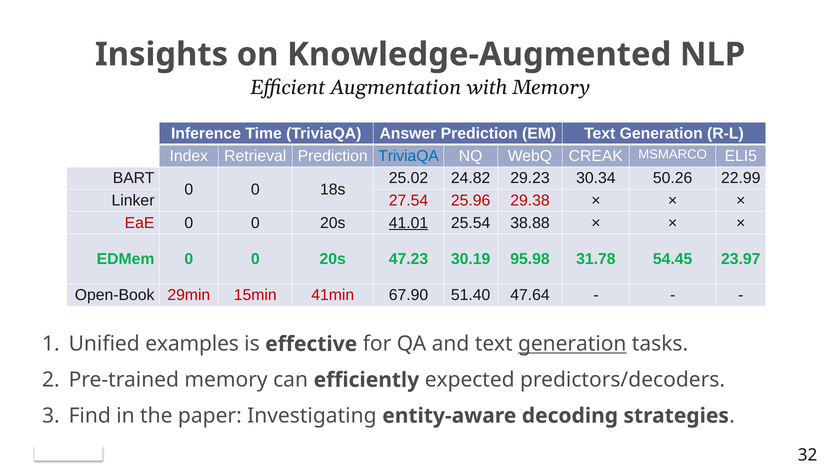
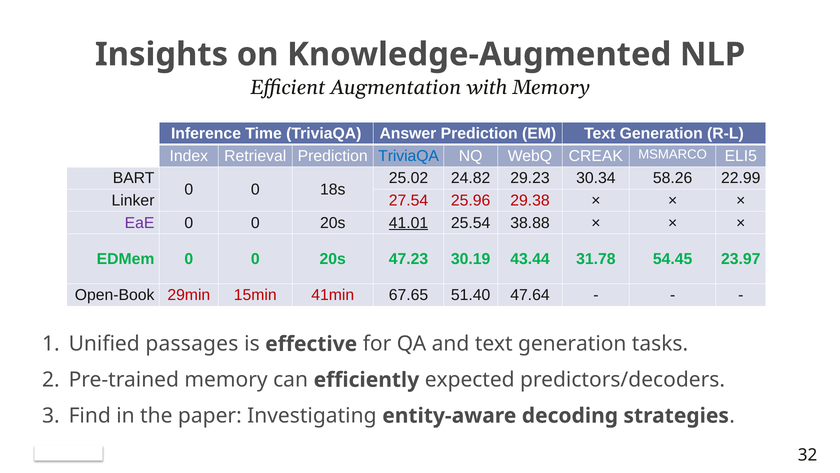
50.26: 50.26 -> 58.26
EaE colour: red -> purple
95.98: 95.98 -> 43.44
67.90: 67.90 -> 67.65
examples: examples -> passages
generation at (572, 344) underline: present -> none
